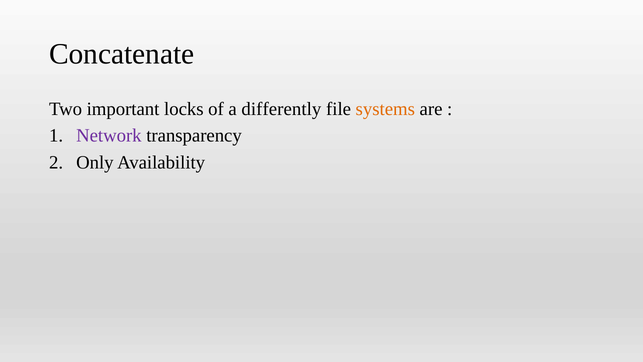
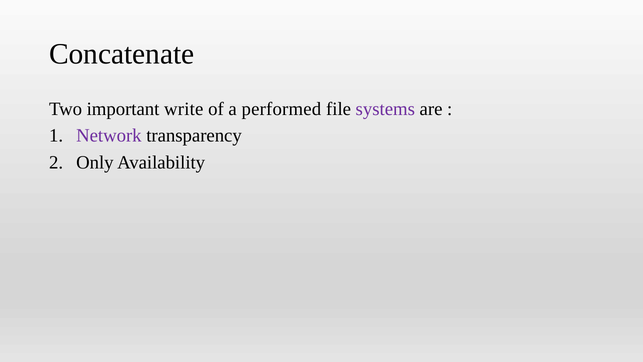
locks: locks -> write
differently: differently -> performed
systems colour: orange -> purple
